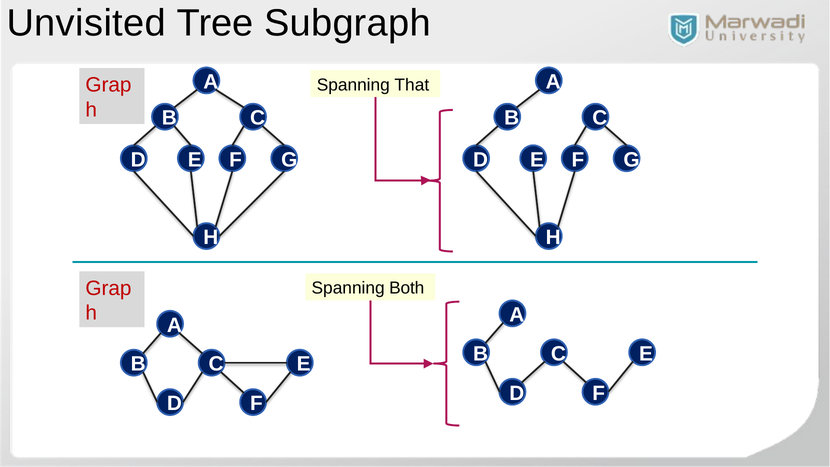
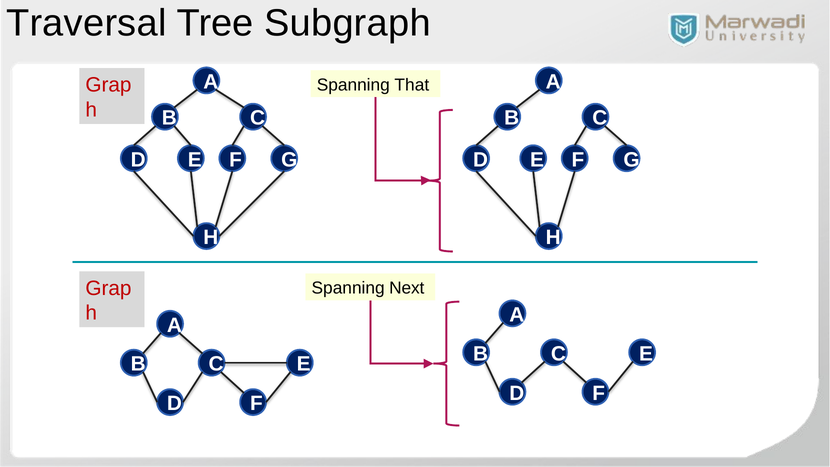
Unvisited: Unvisited -> Traversal
Both: Both -> Next
